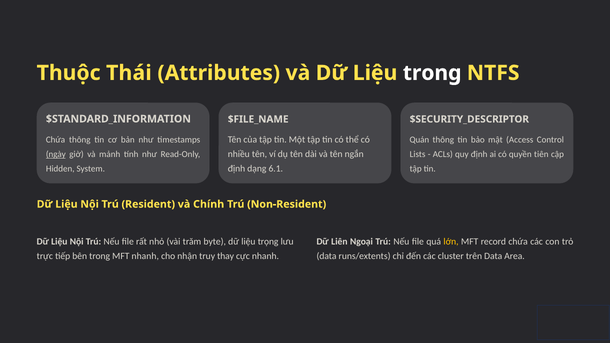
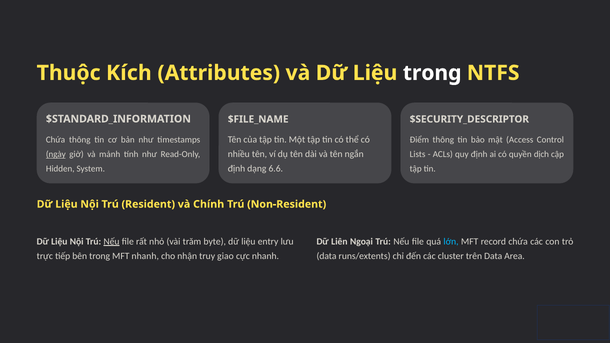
Thái: Thái -> Kích
Quán: Quán -> Điểm
tiên: tiên -> dịch
6.1: 6.1 -> 6.6
Nếu at (112, 241) underline: none -> present
trọng: trọng -> entry
lớn colour: yellow -> light blue
thay: thay -> giao
